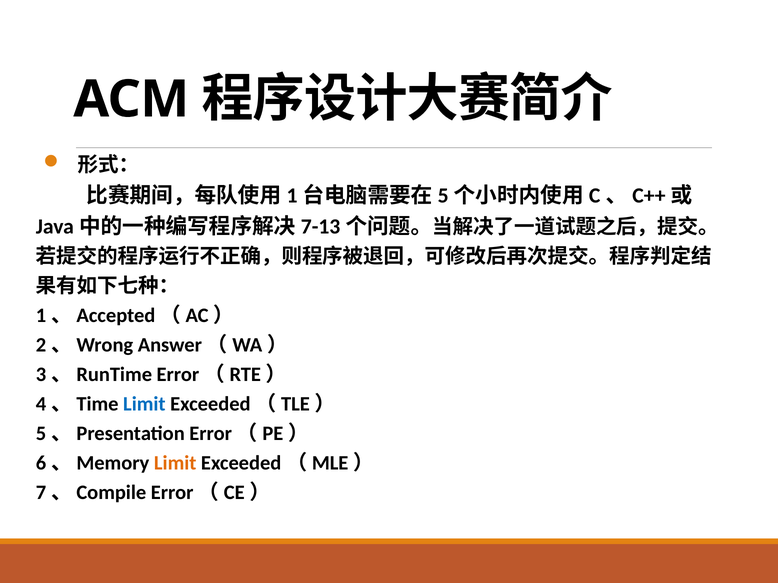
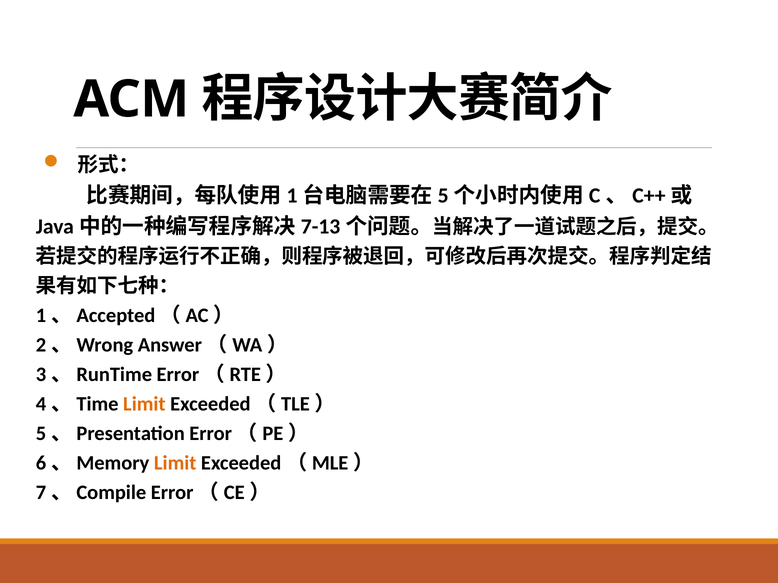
Limit at (144, 404) colour: blue -> orange
